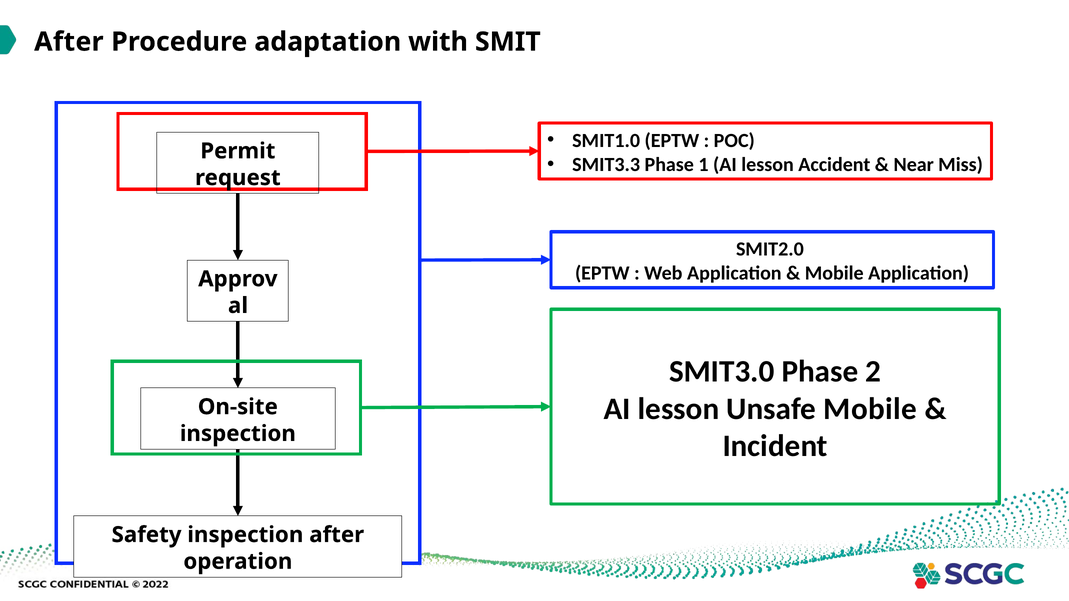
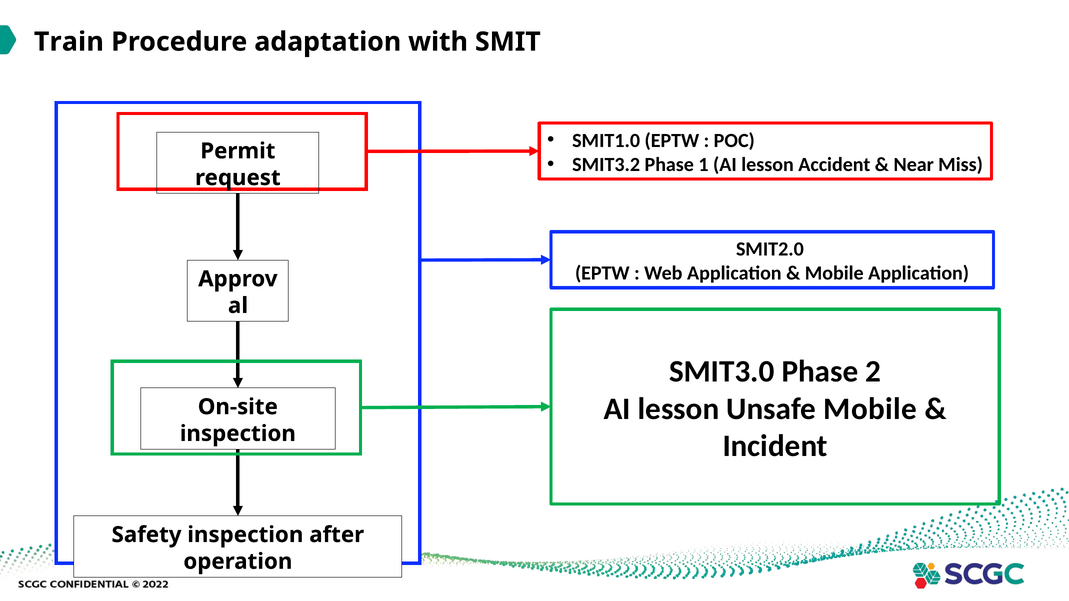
After at (69, 42): After -> Train
SMIT3.3: SMIT3.3 -> SMIT3.2
